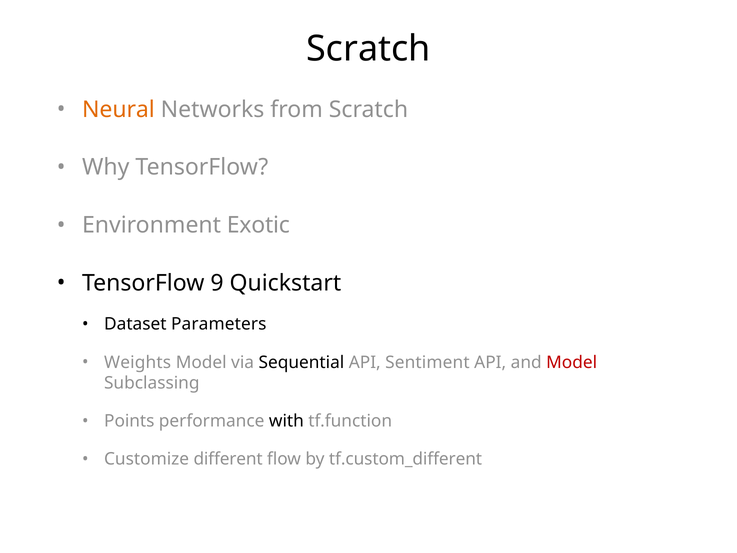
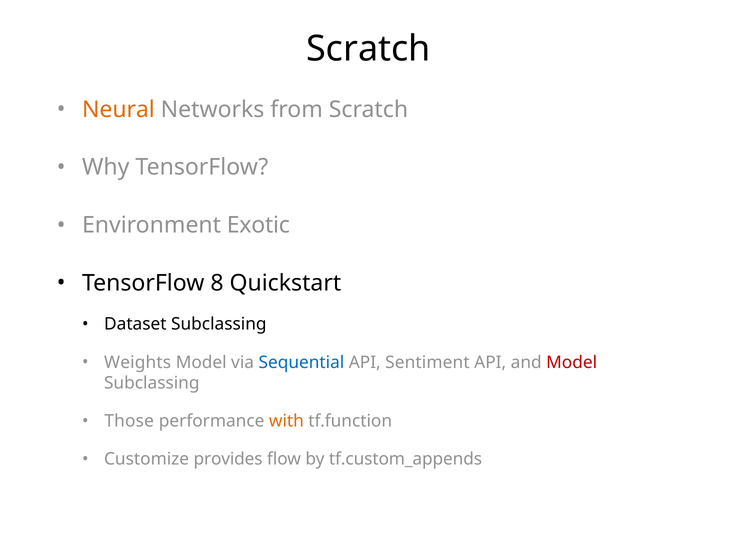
9: 9 -> 8
Dataset Parameters: Parameters -> Subclassing
Sequential colour: black -> blue
Points: Points -> Those
with colour: black -> orange
different: different -> provides
tf.custom_different: tf.custom_different -> tf.custom_appends
